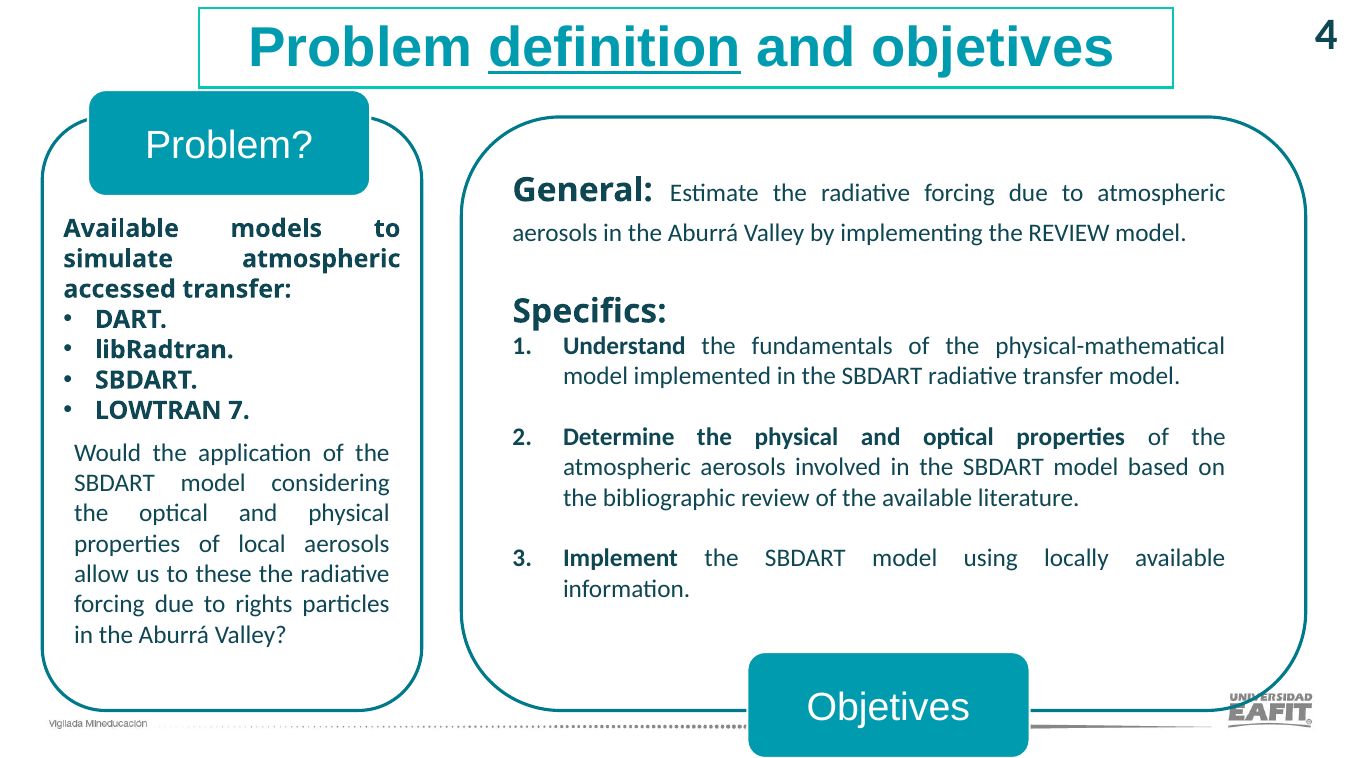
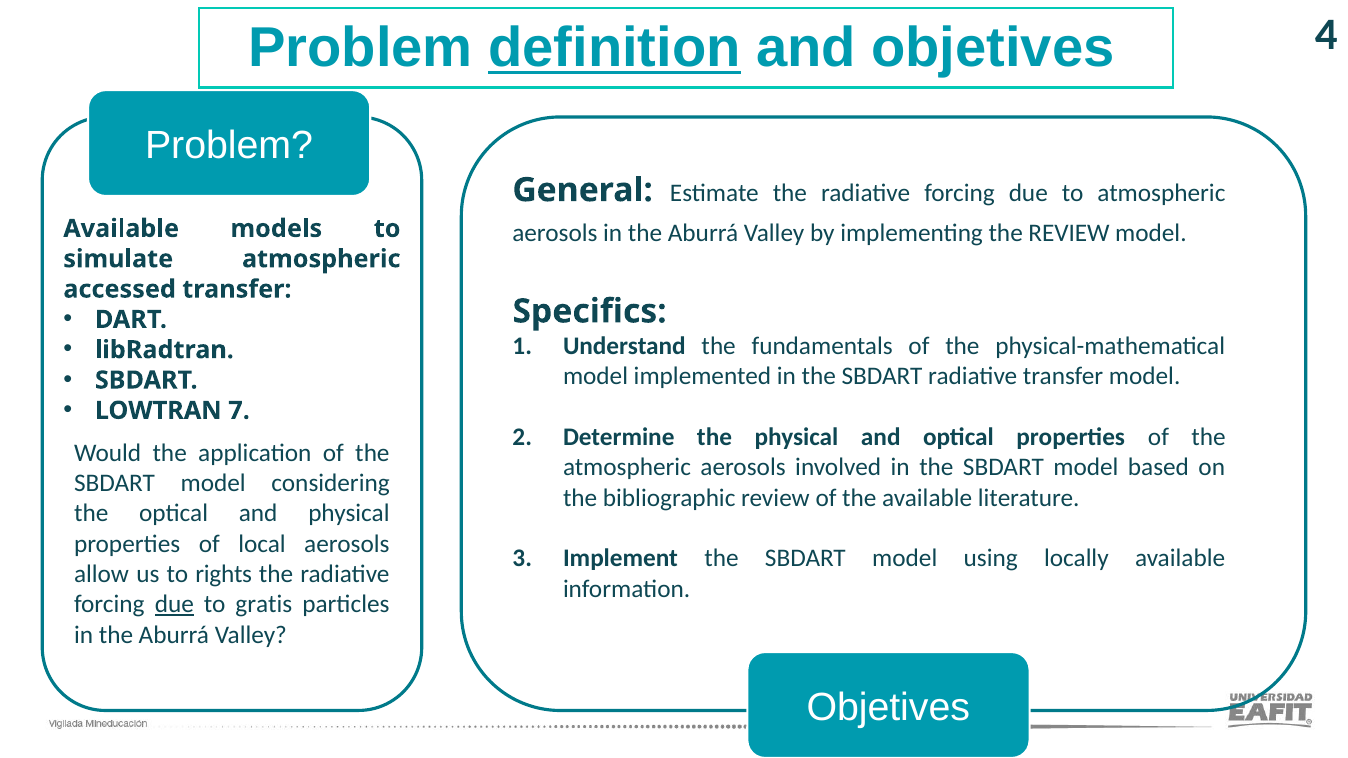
these: these -> rights
due at (174, 605) underline: none -> present
rights: rights -> gratis
